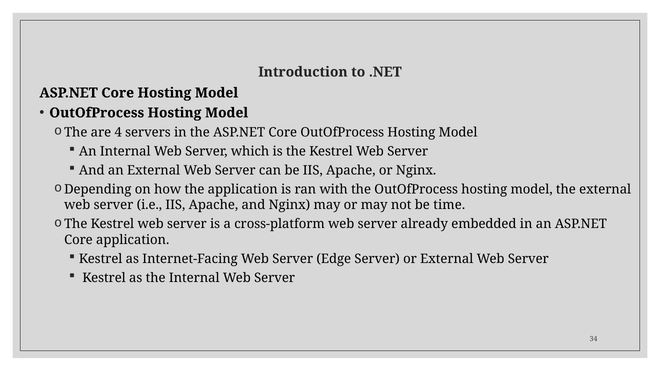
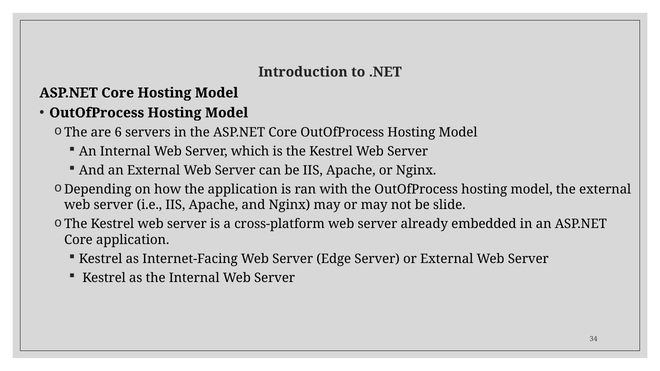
4: 4 -> 6
time: time -> slide
